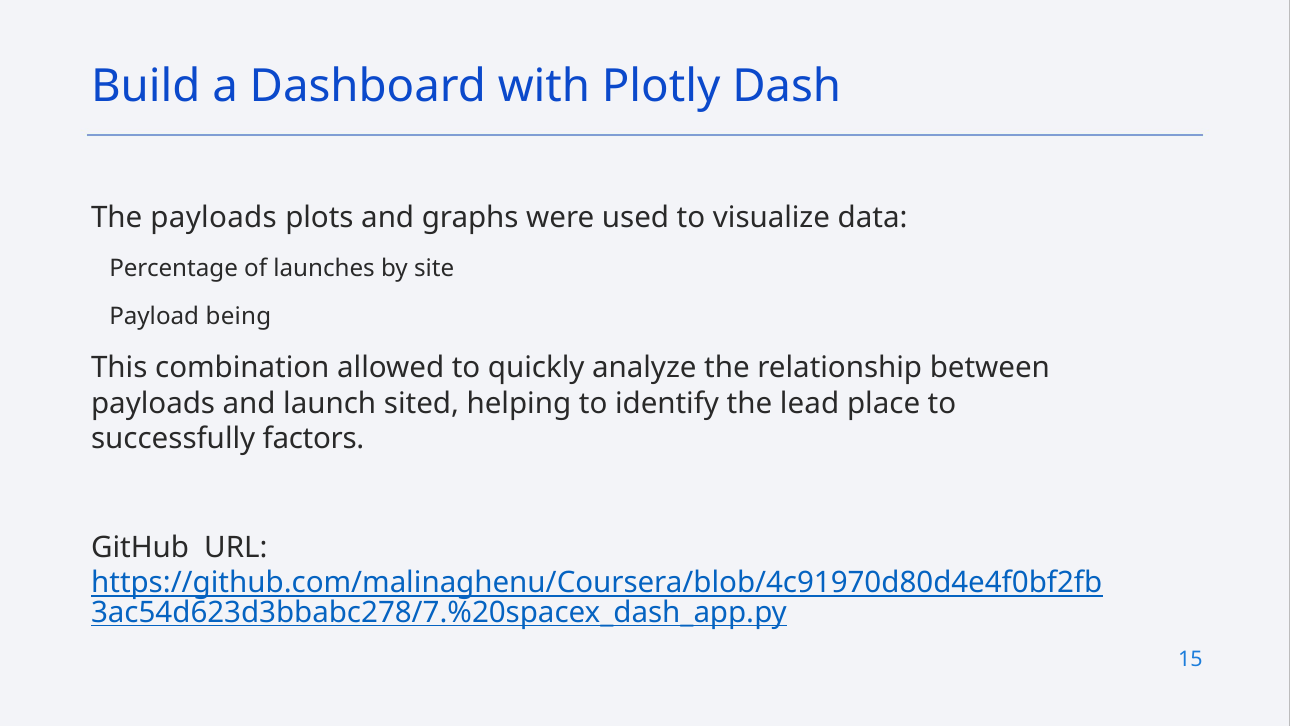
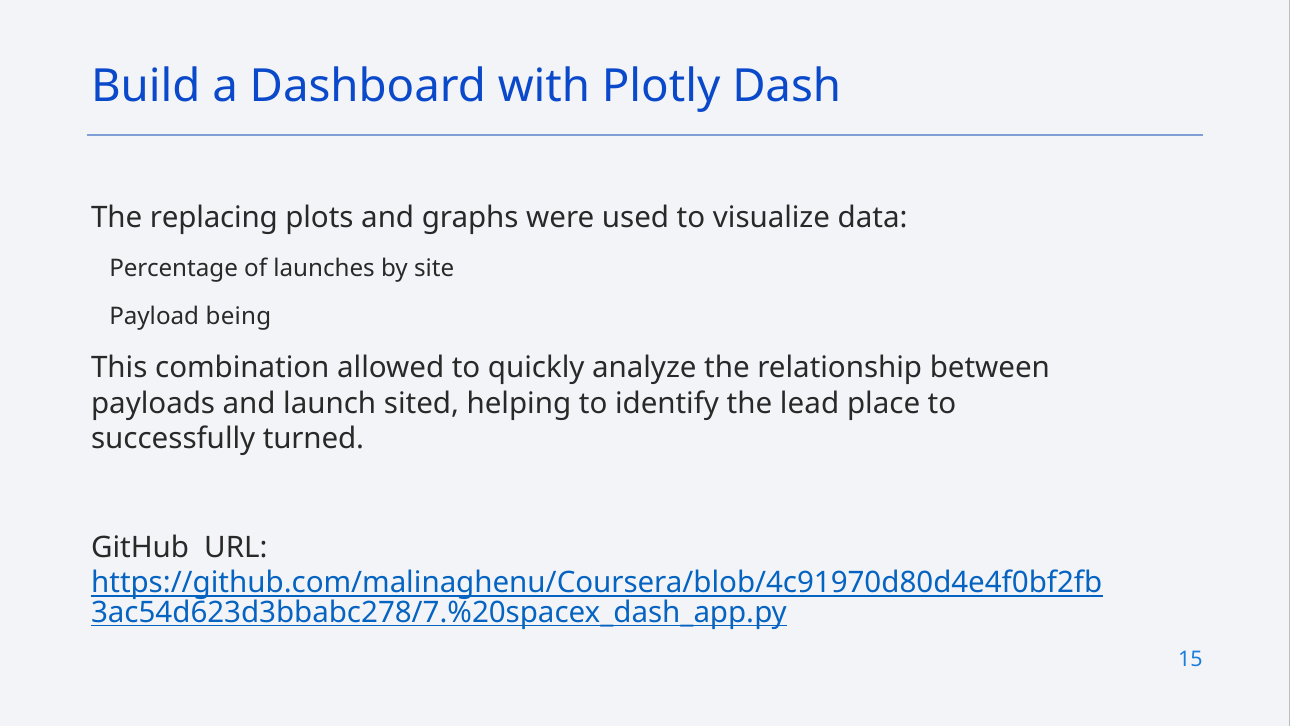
The payloads: payloads -> replacing
factors: factors -> turned
